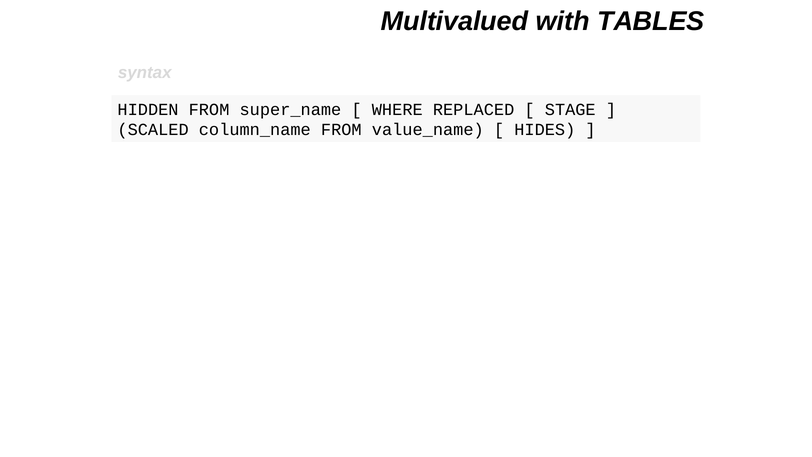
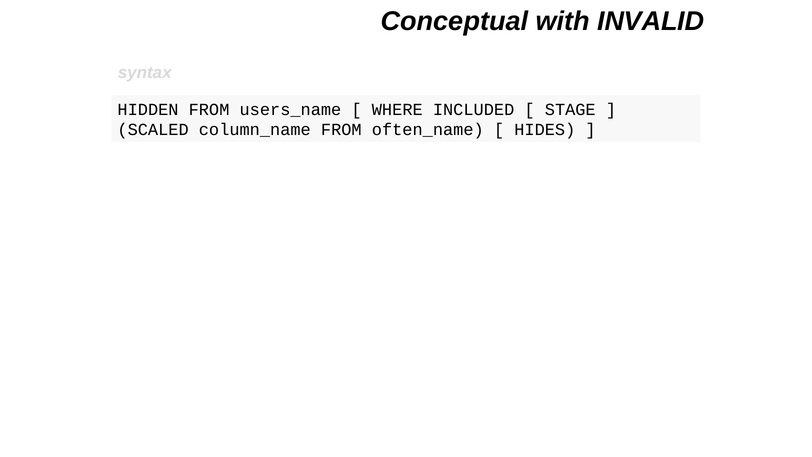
Multivalued: Multivalued -> Conceptual
TABLES: TABLES -> INVALID
super_name: super_name -> users_name
REPLACED: REPLACED -> INCLUDED
value_name: value_name -> often_name
